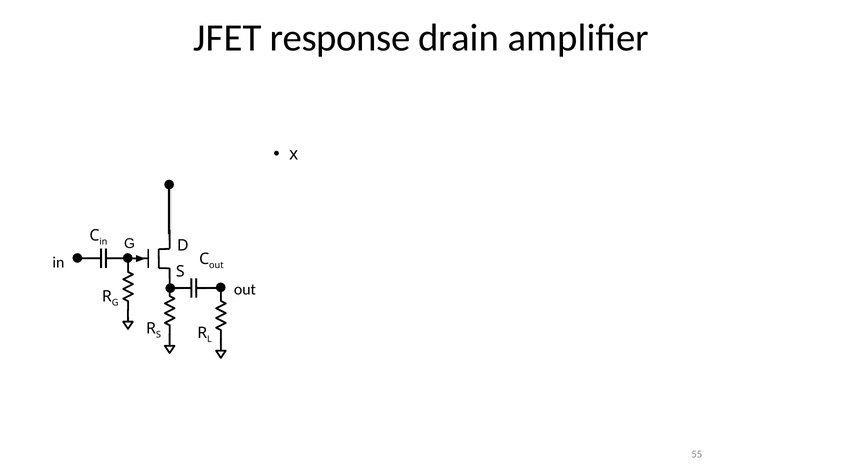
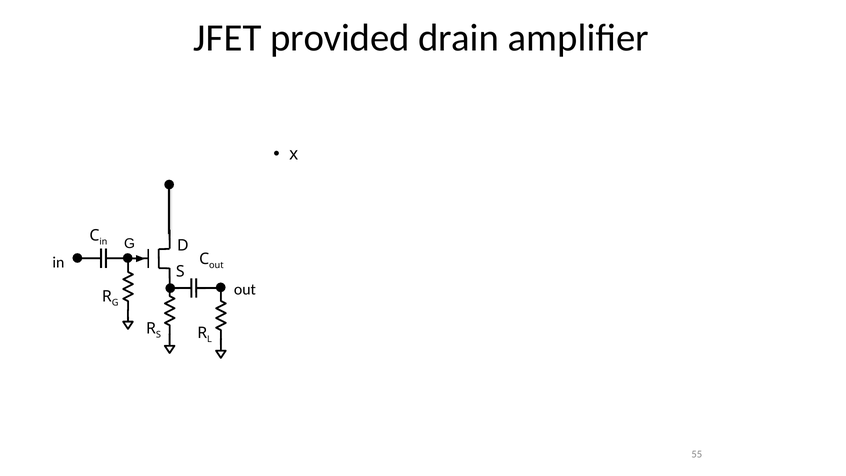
response: response -> provided
